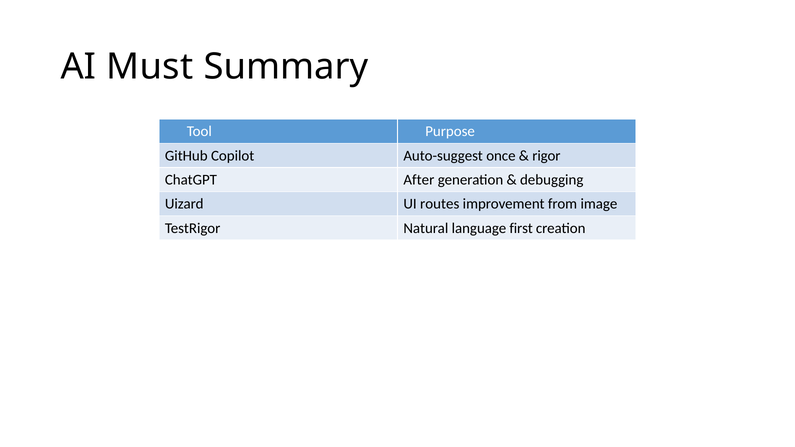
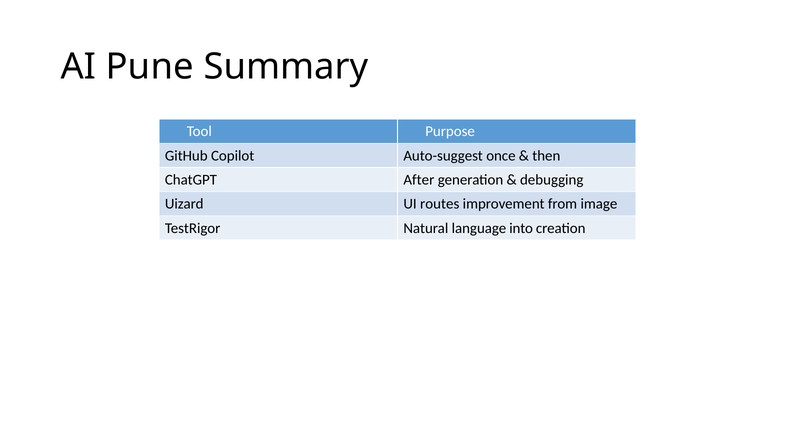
Must: Must -> Pune
rigor: rigor -> then
first: first -> into
